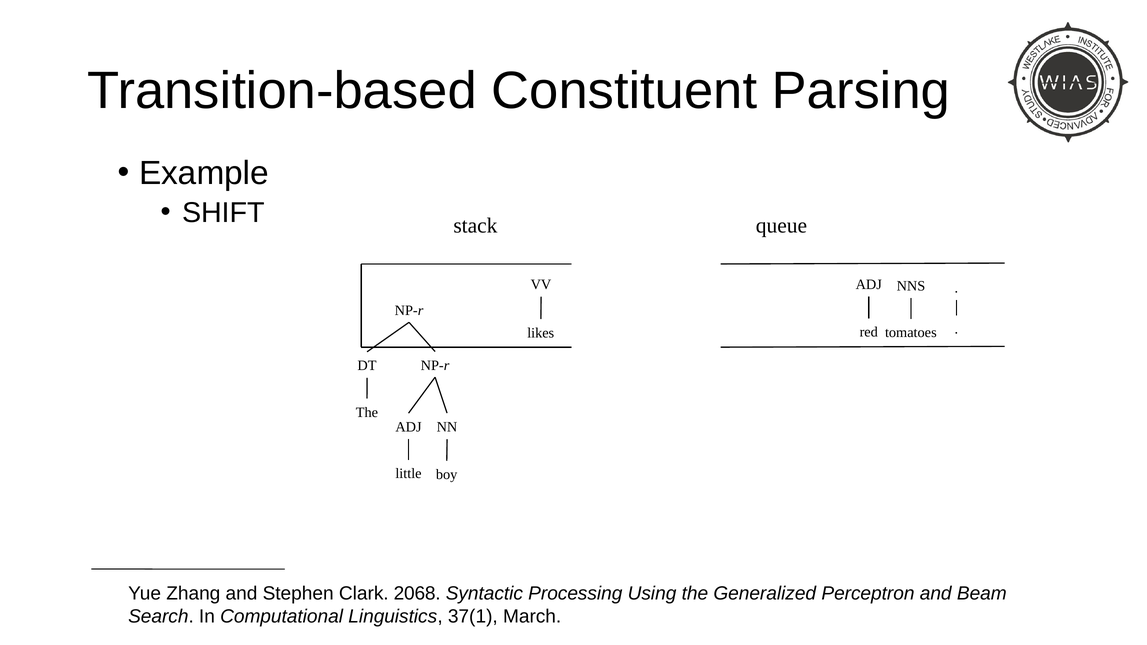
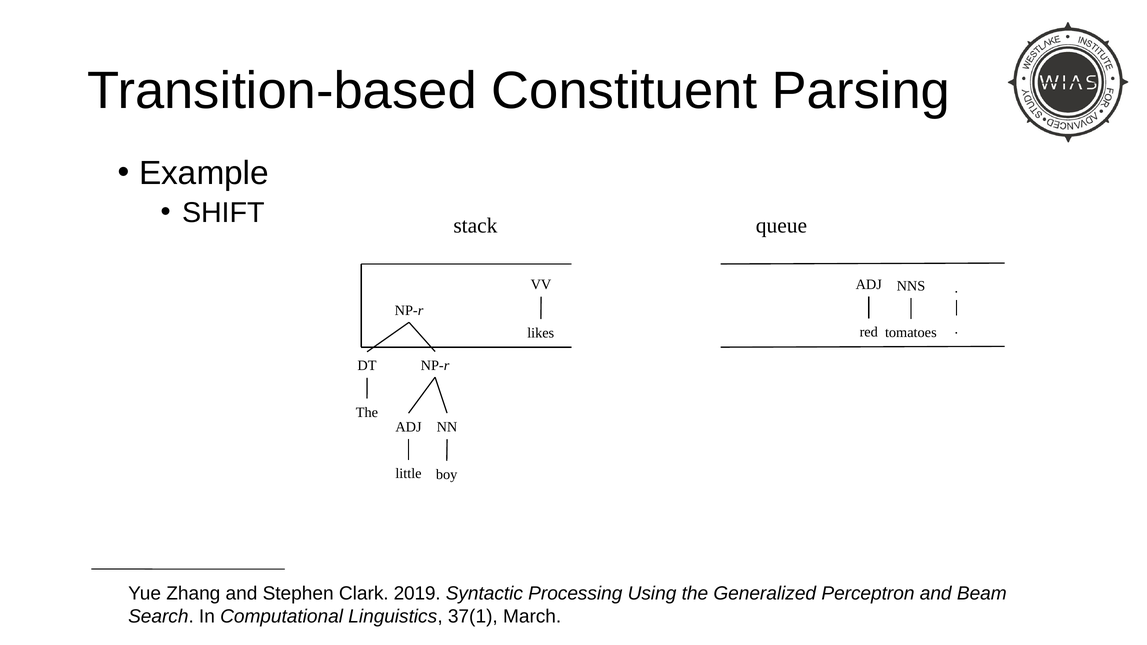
2068: 2068 -> 2019
